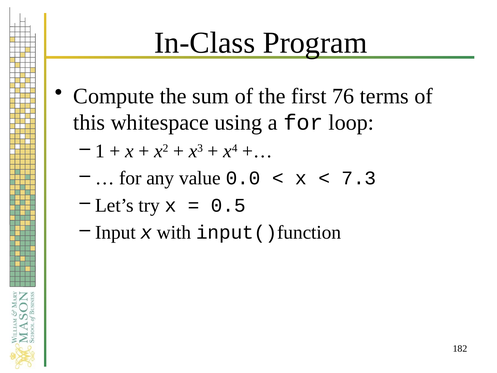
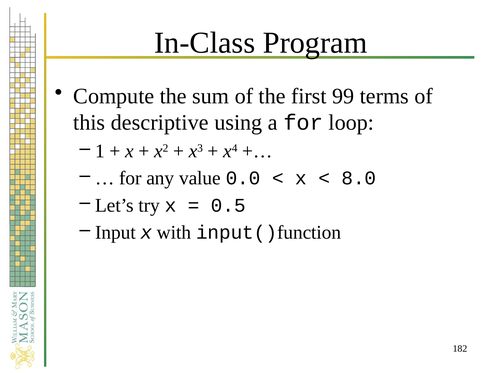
76: 76 -> 99
whitespace: whitespace -> descriptive
7.3: 7.3 -> 8.0
